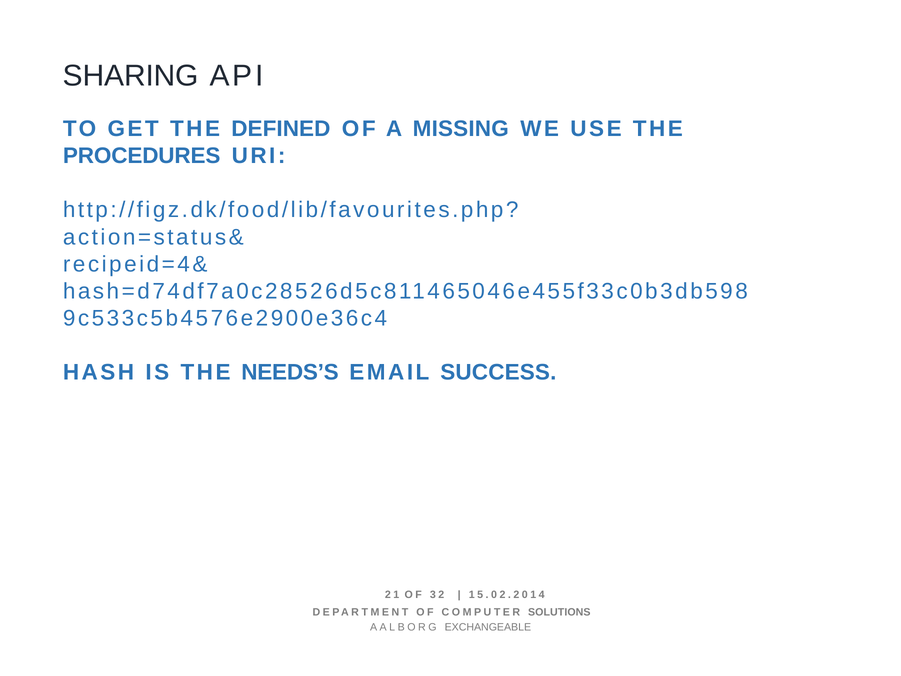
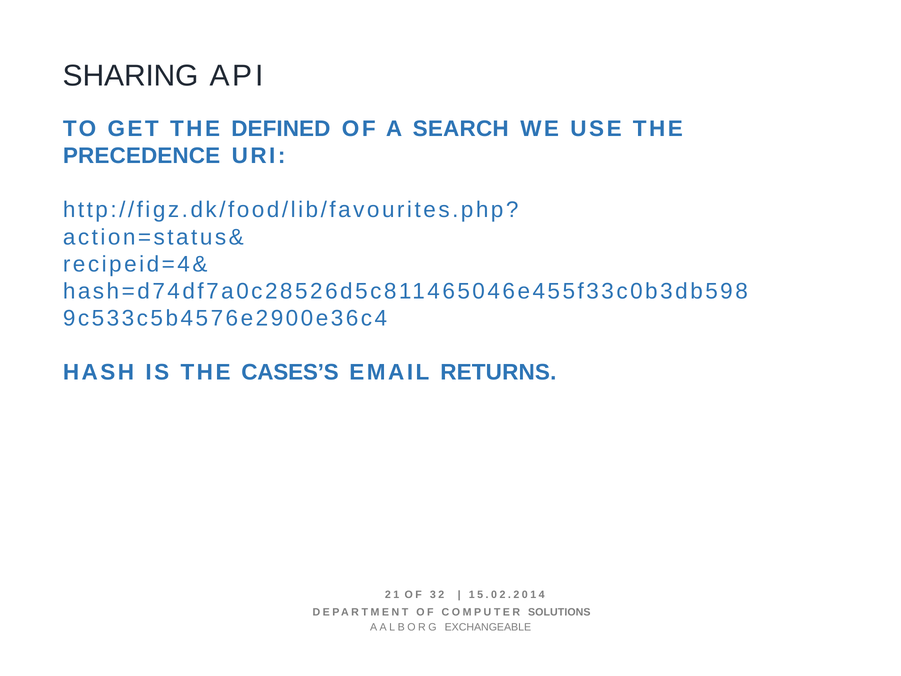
MISSING: MISSING -> SEARCH
PROCEDURES: PROCEDURES -> PRECEDENCE
NEEDS’S: NEEDS’S -> CASES’S
SUCCESS: SUCCESS -> RETURNS
